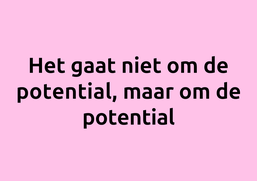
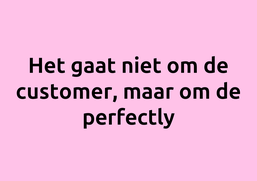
potential at (67, 92): potential -> customer
potential at (129, 118): potential -> perfectly
